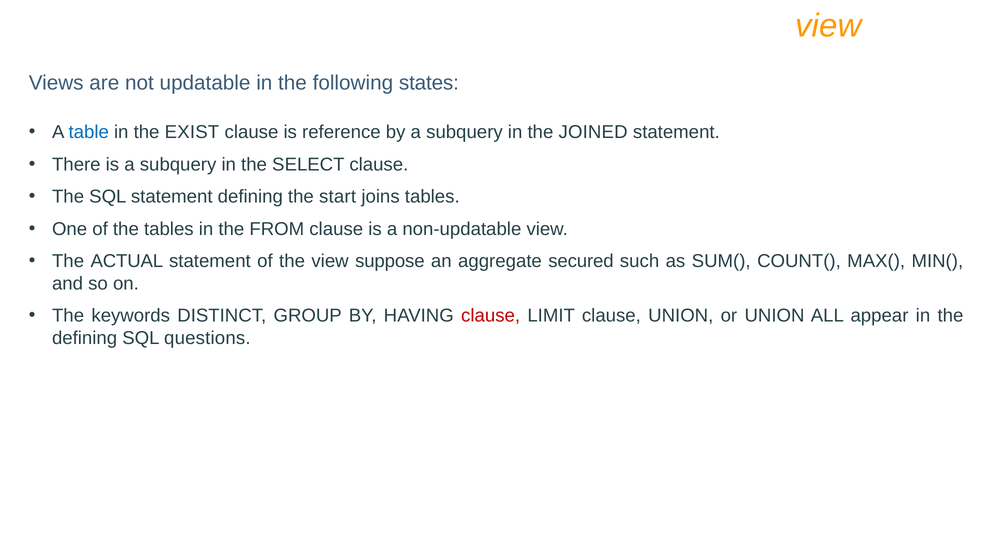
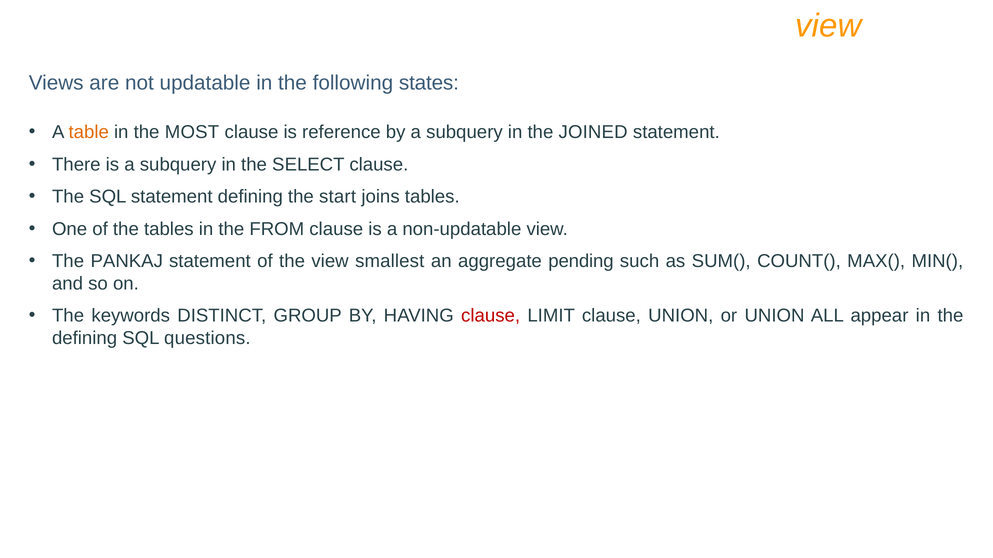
table colour: blue -> orange
EXIST: EXIST -> MOST
ACTUAL: ACTUAL -> PANKAJ
suppose: suppose -> smallest
secured: secured -> pending
